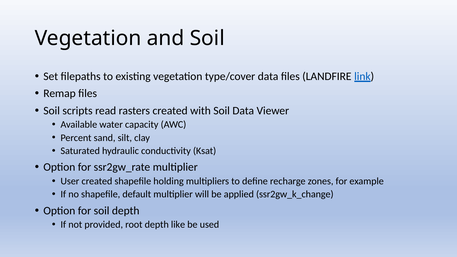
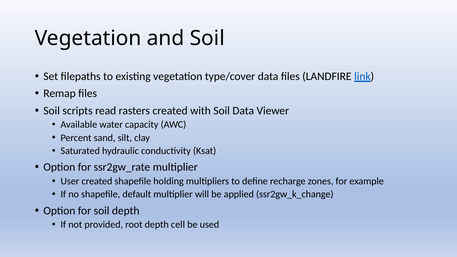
like: like -> cell
